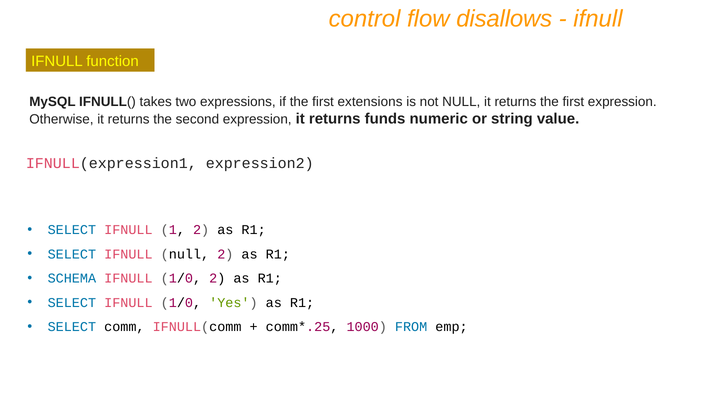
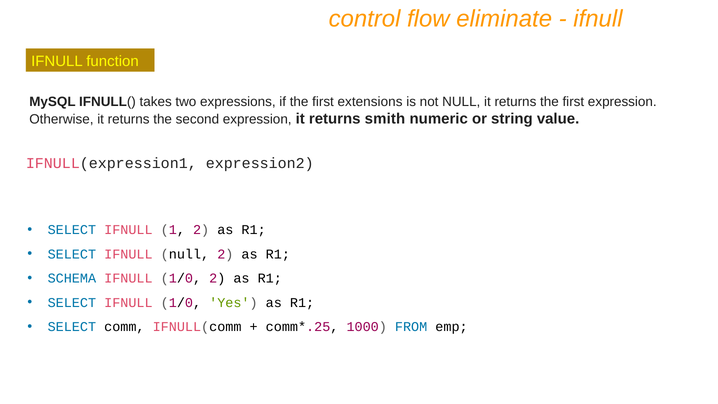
disallows: disallows -> eliminate
funds: funds -> smith
